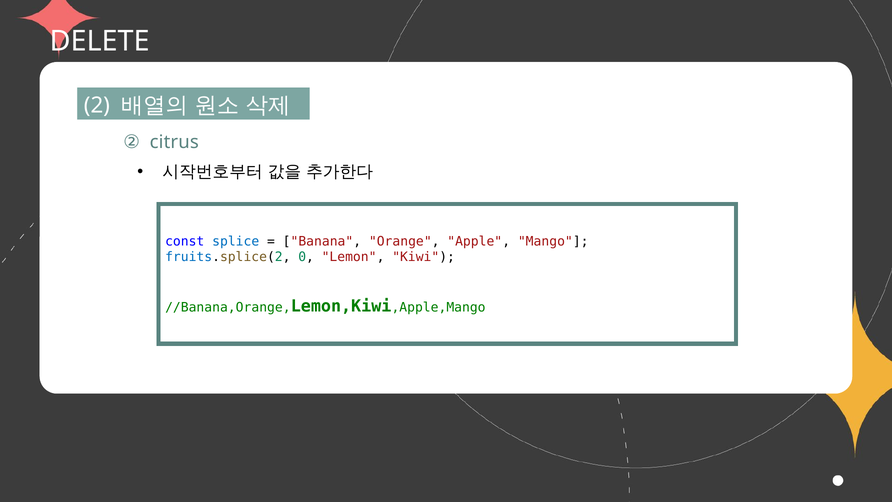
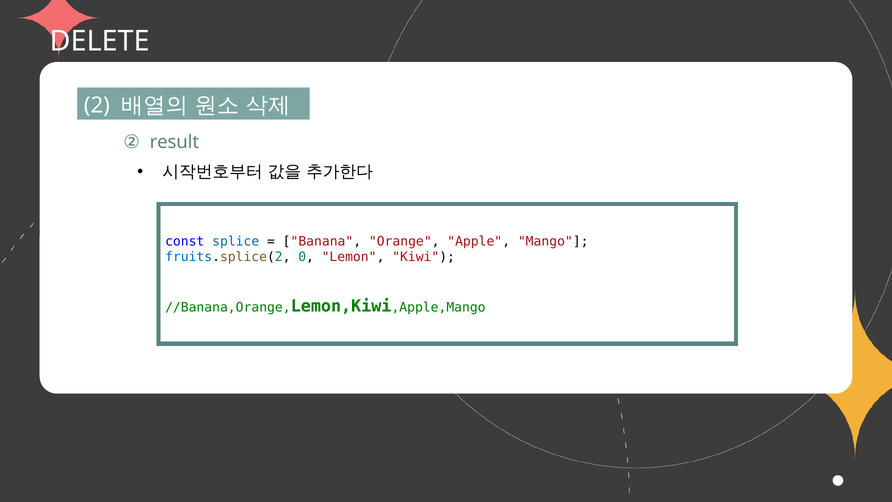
citrus: citrus -> result
